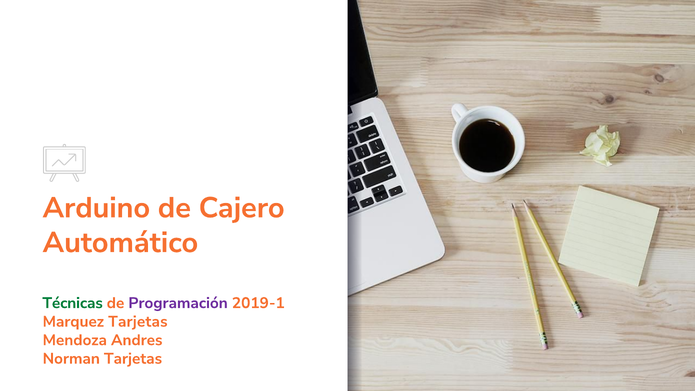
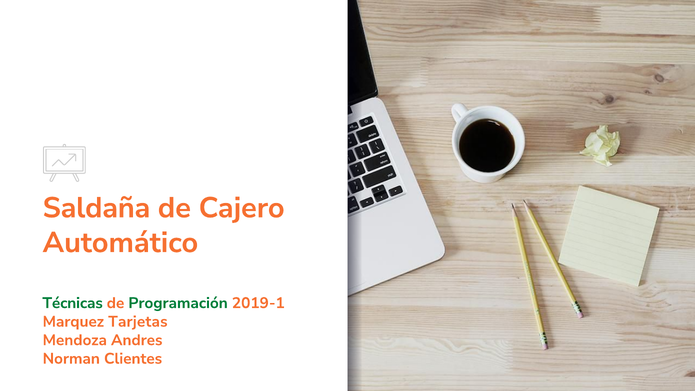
Arduino: Arduino -> Saldaña
Programación colour: purple -> green
Norman Tarjetas: Tarjetas -> Clientes
